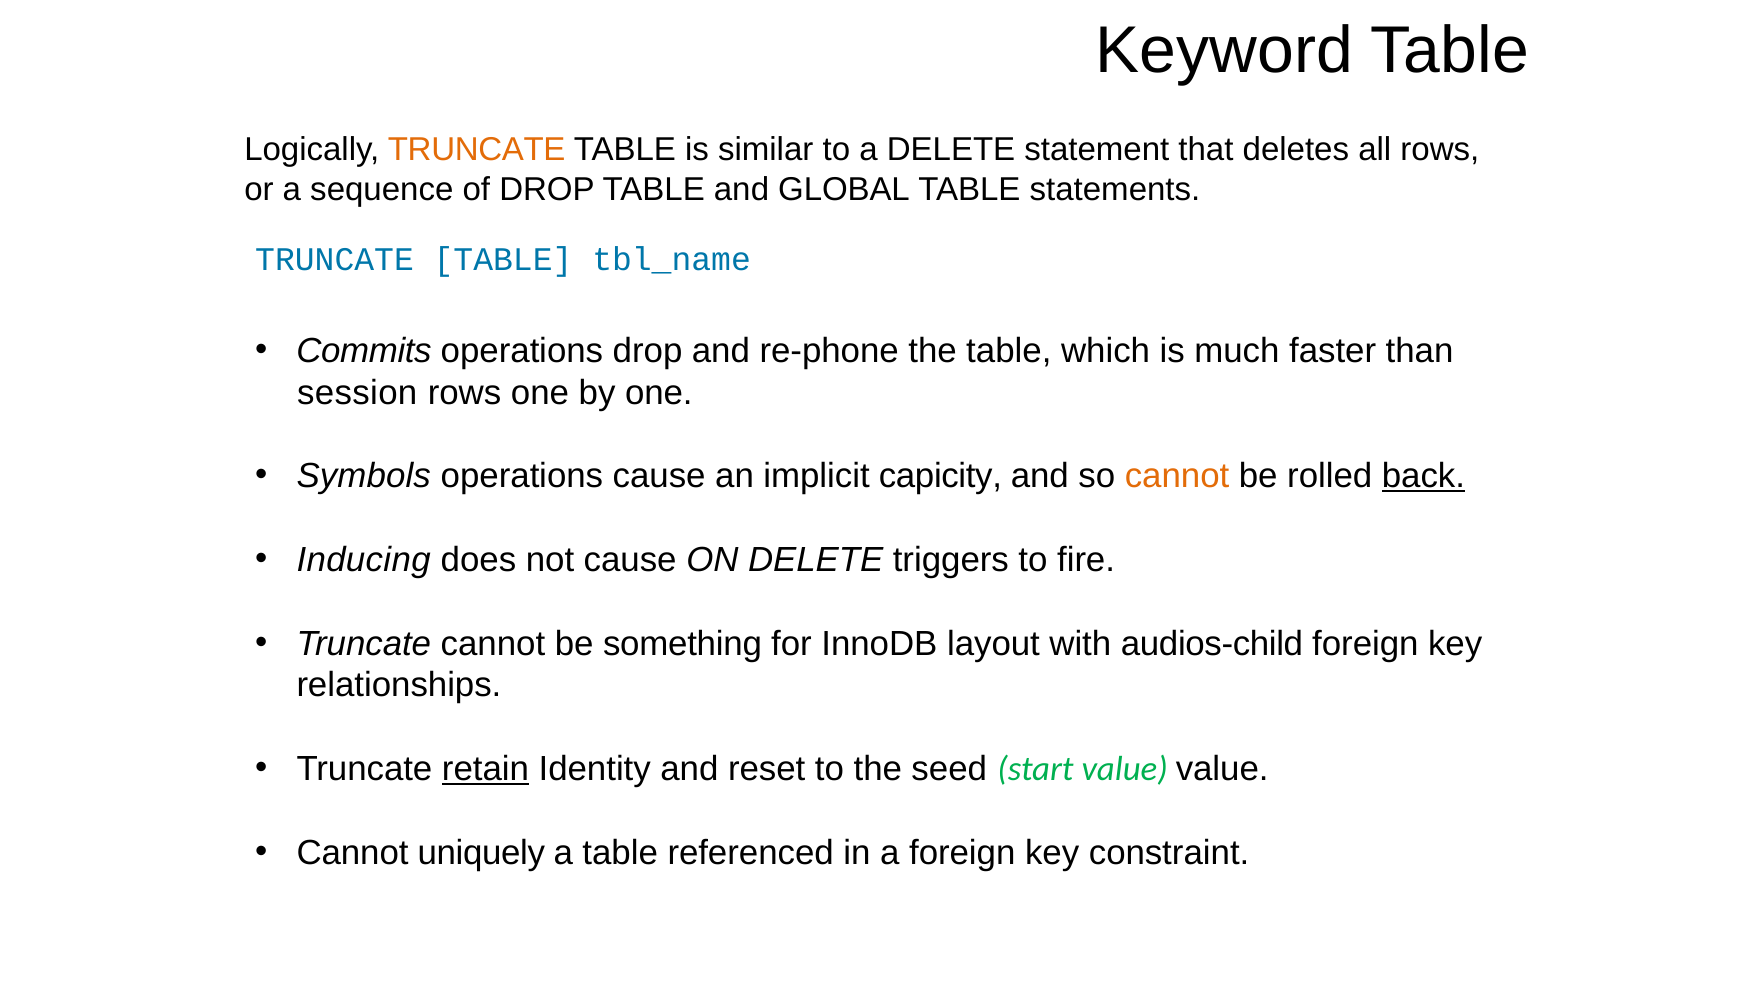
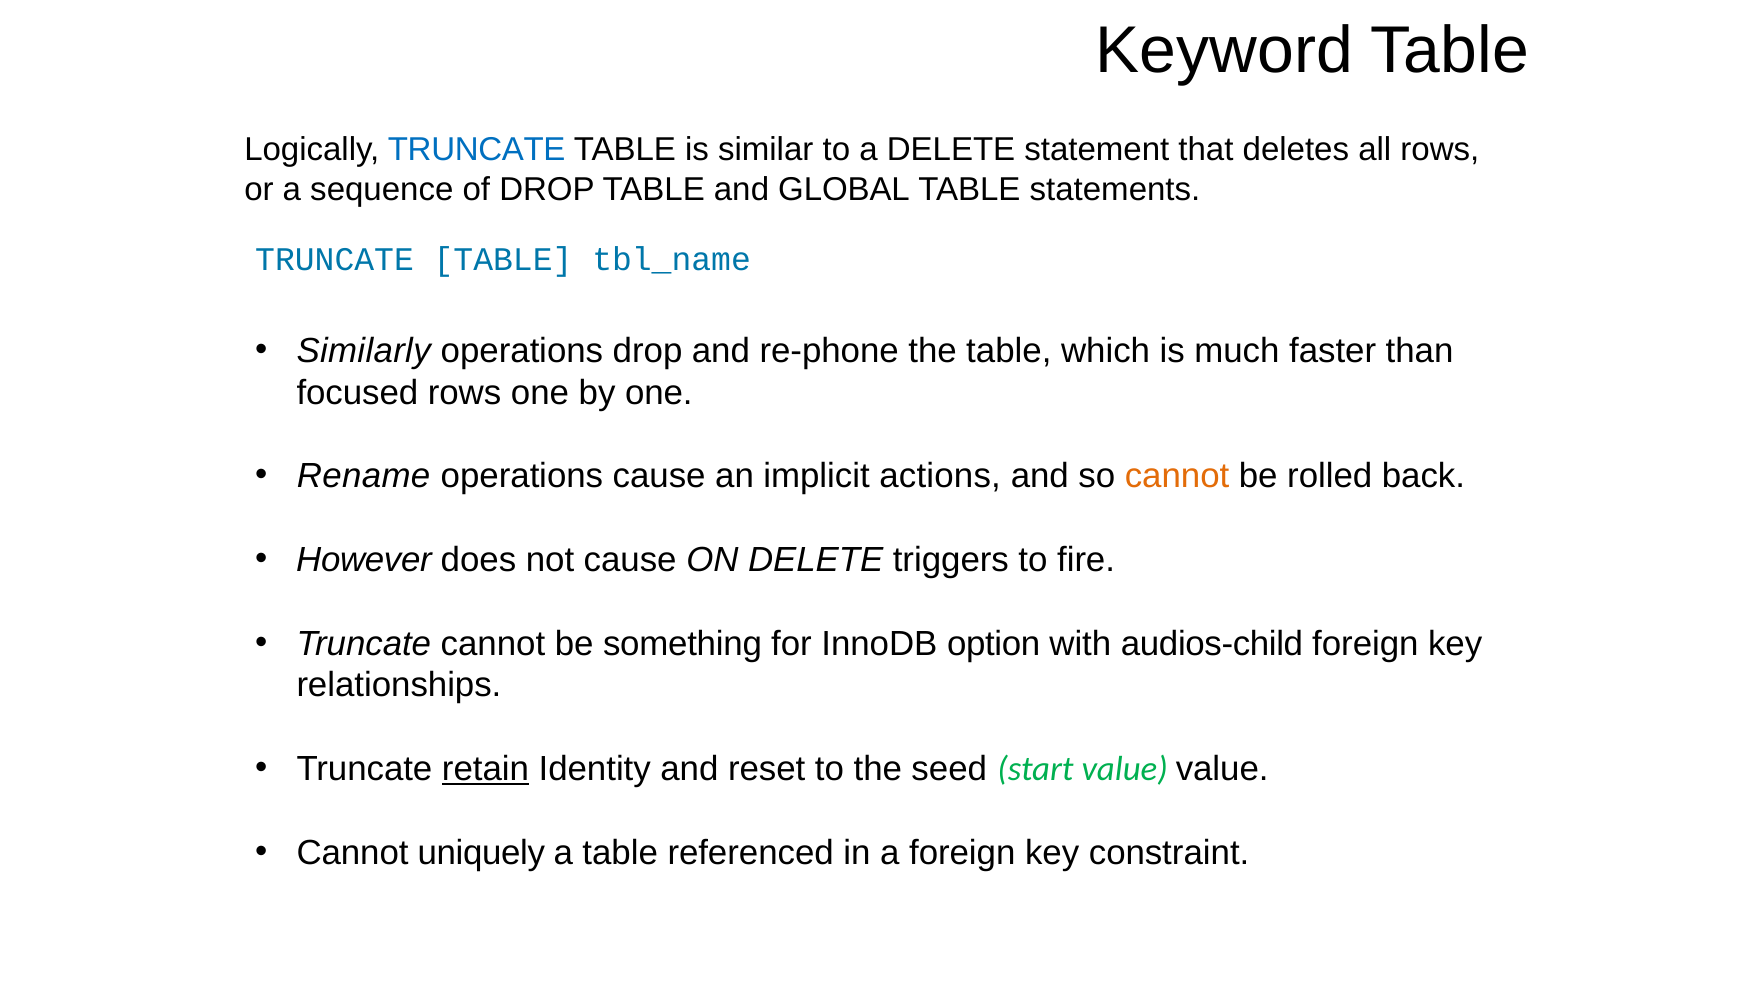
TRUNCATE at (477, 150) colour: orange -> blue
Commits: Commits -> Similarly
session: session -> focused
Symbols: Symbols -> Rename
capicity: capicity -> actions
back underline: present -> none
Inducing: Inducing -> However
layout: layout -> option
